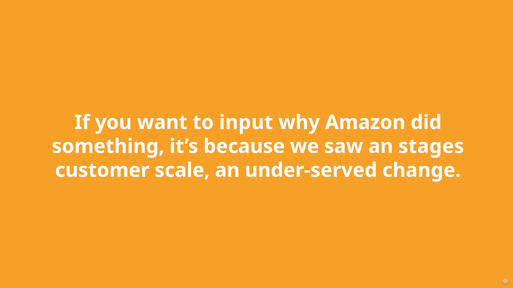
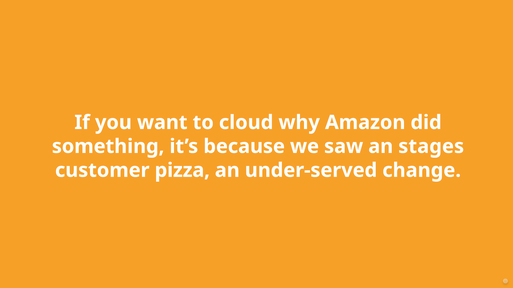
input: input -> cloud
scale: scale -> pizza
